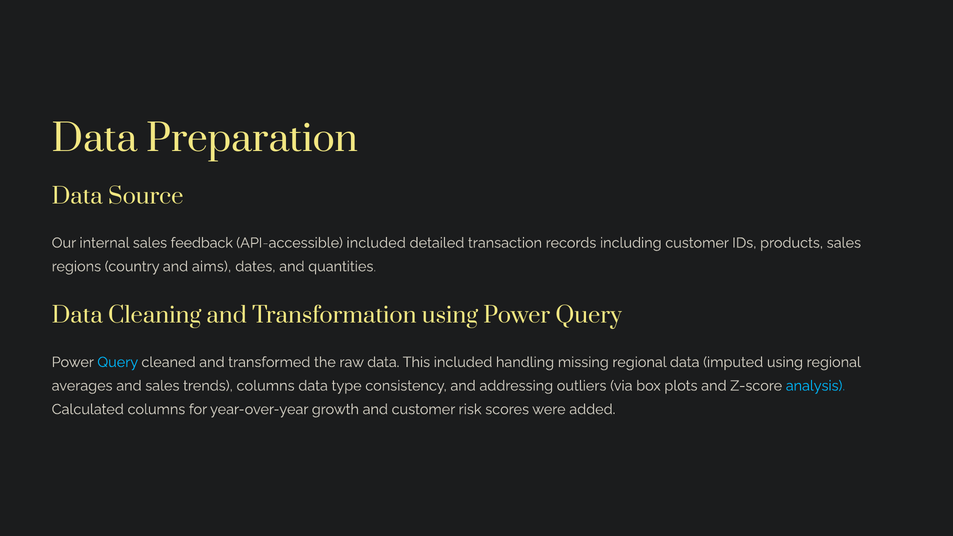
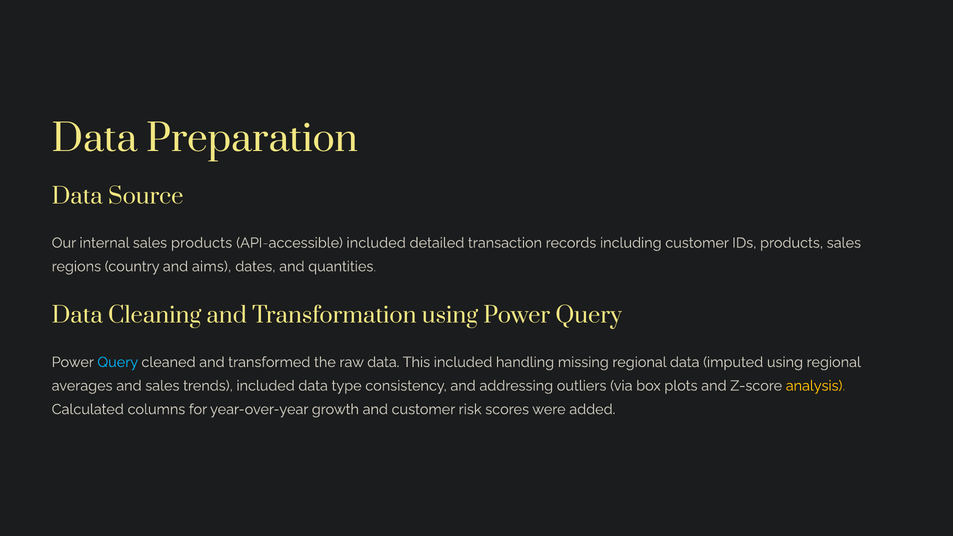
sales feedback: feedback -> products
trends columns: columns -> included
analysis colour: light blue -> yellow
